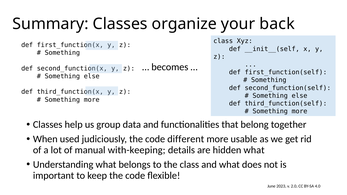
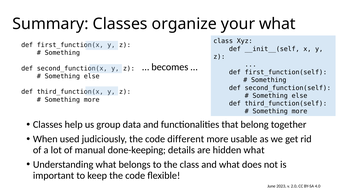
your back: back -> what
with-keeping: with-keeping -> done-keeping
